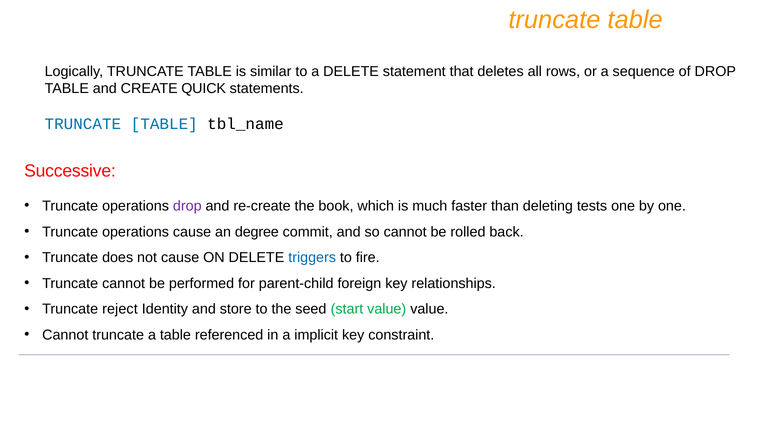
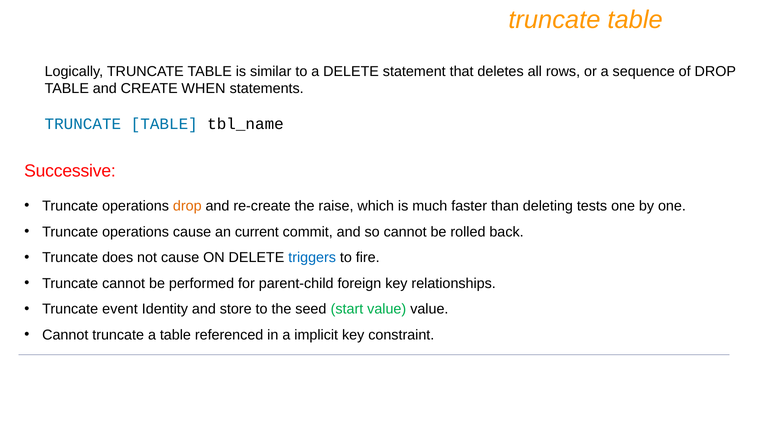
QUICK: QUICK -> WHEN
drop at (187, 206) colour: purple -> orange
book: book -> raise
degree: degree -> current
reject: reject -> event
